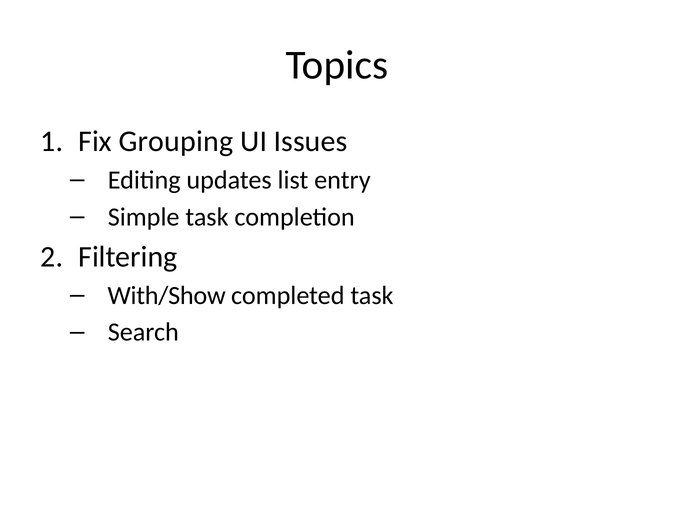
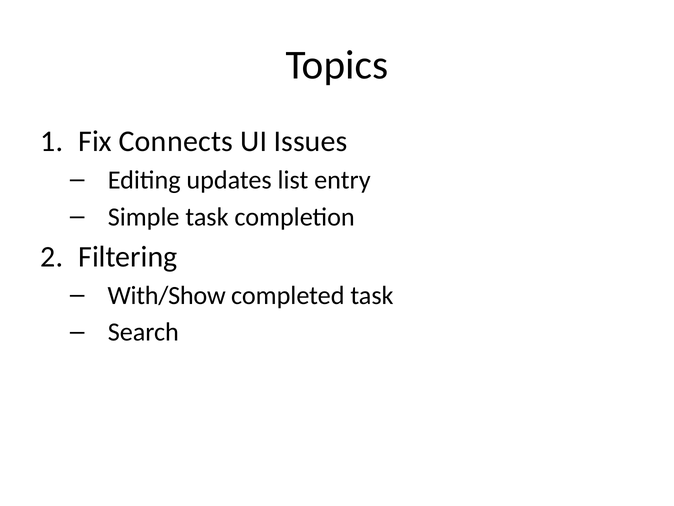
Grouping: Grouping -> Connects
